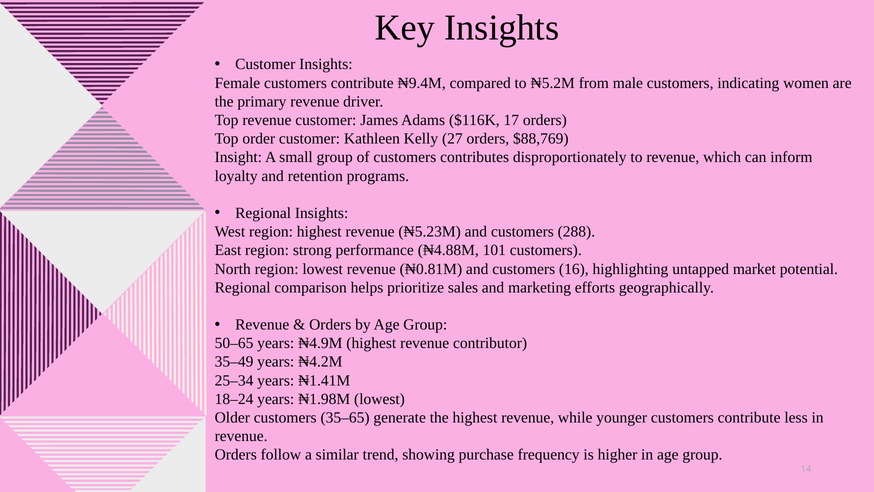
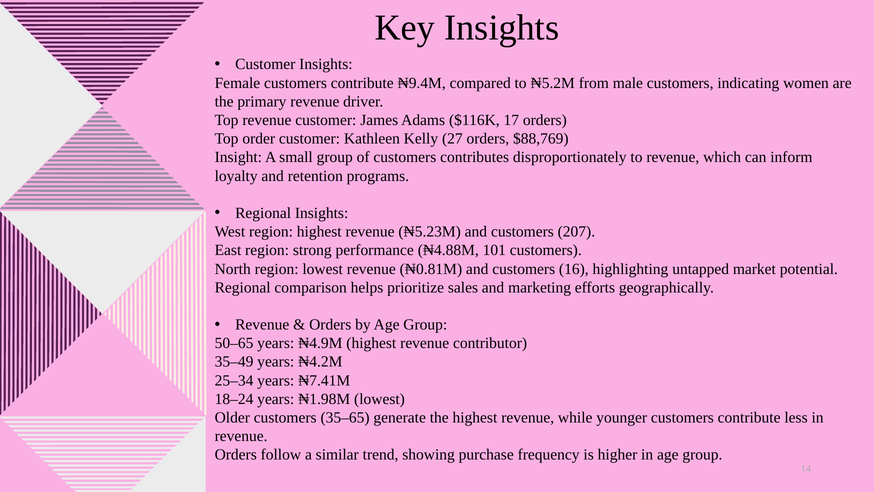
288: 288 -> 207
₦1.41M: ₦1.41M -> ₦7.41M
